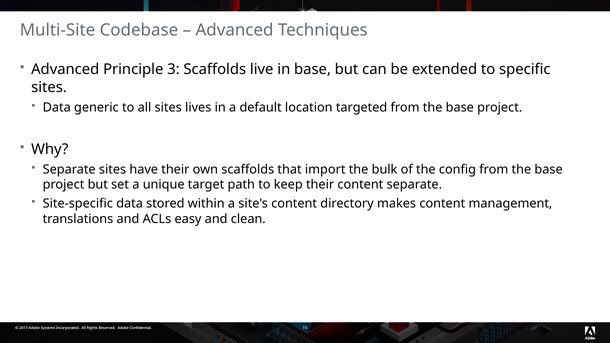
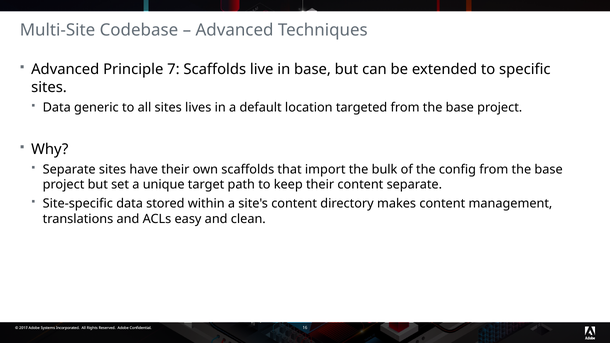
3: 3 -> 7
